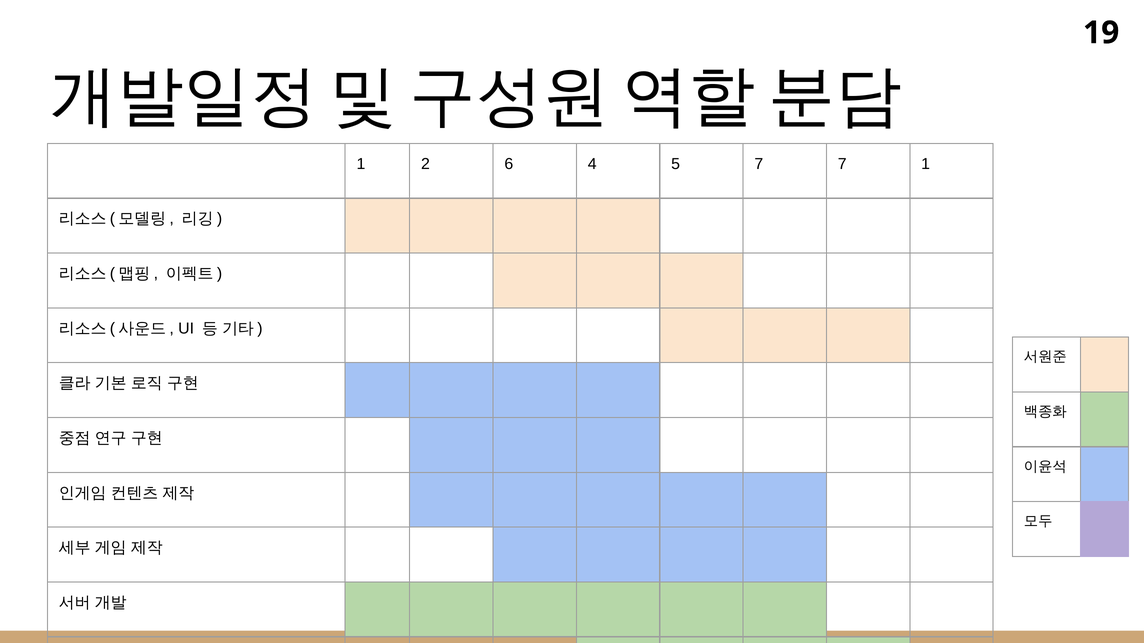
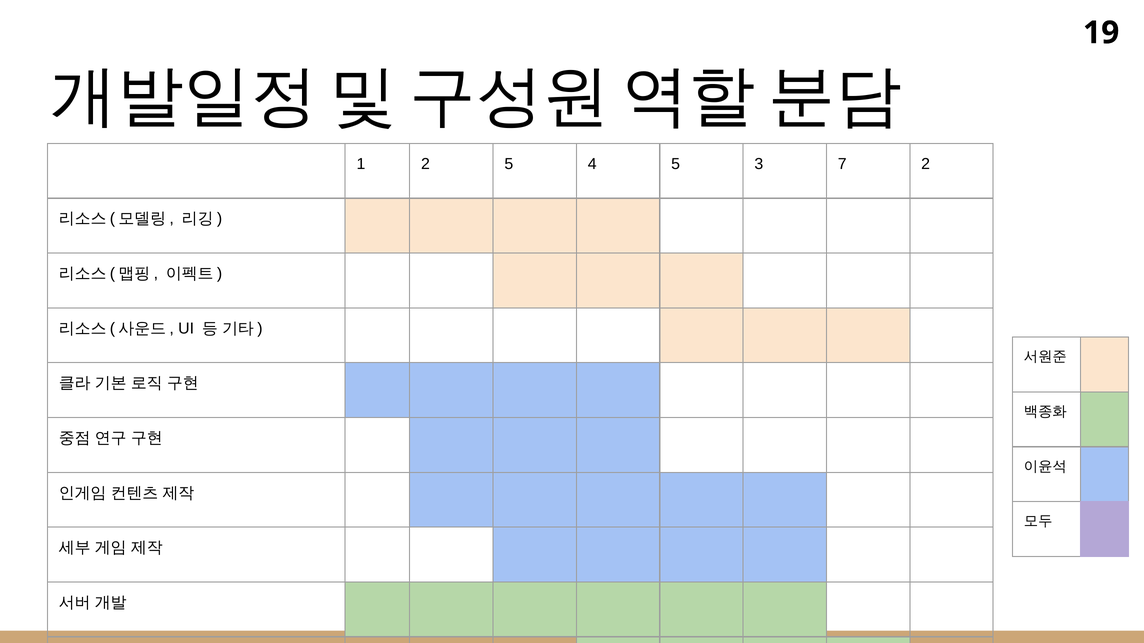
2 6: 6 -> 5
5 7: 7 -> 3
7 1: 1 -> 2
